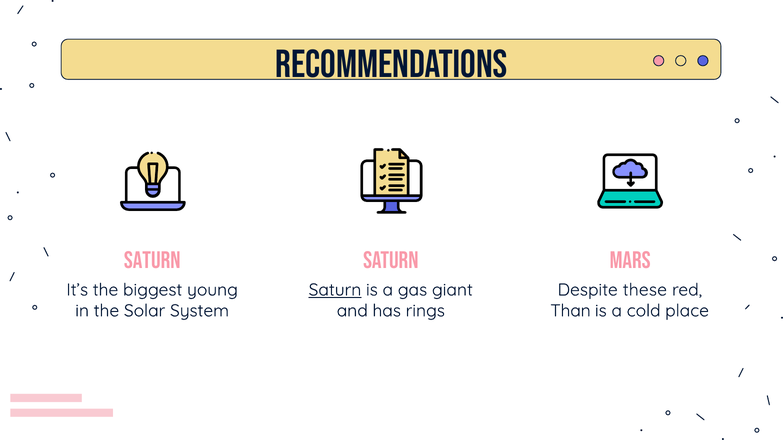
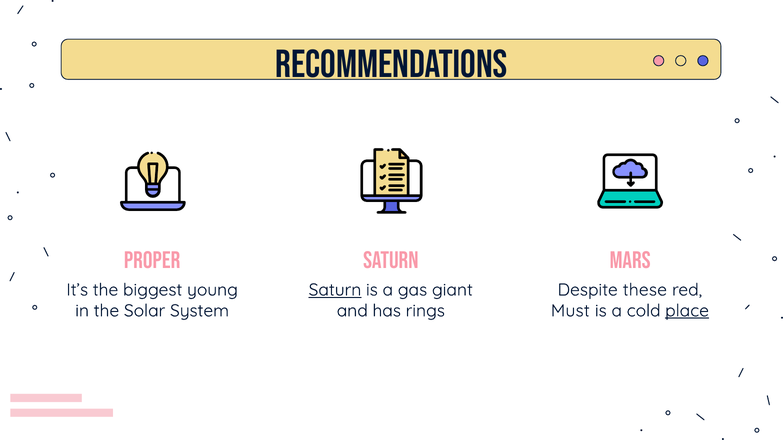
SATURN at (152, 261): SATURN -> PROPER
Than: Than -> Must
place underline: none -> present
